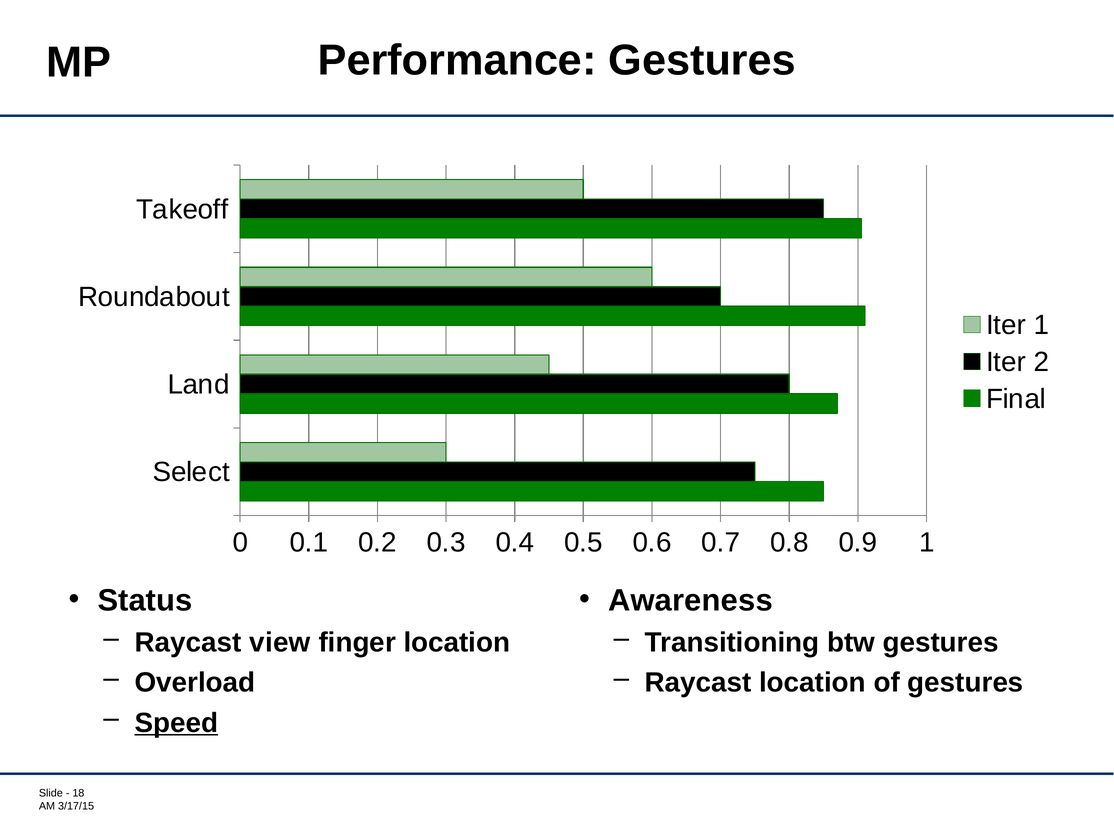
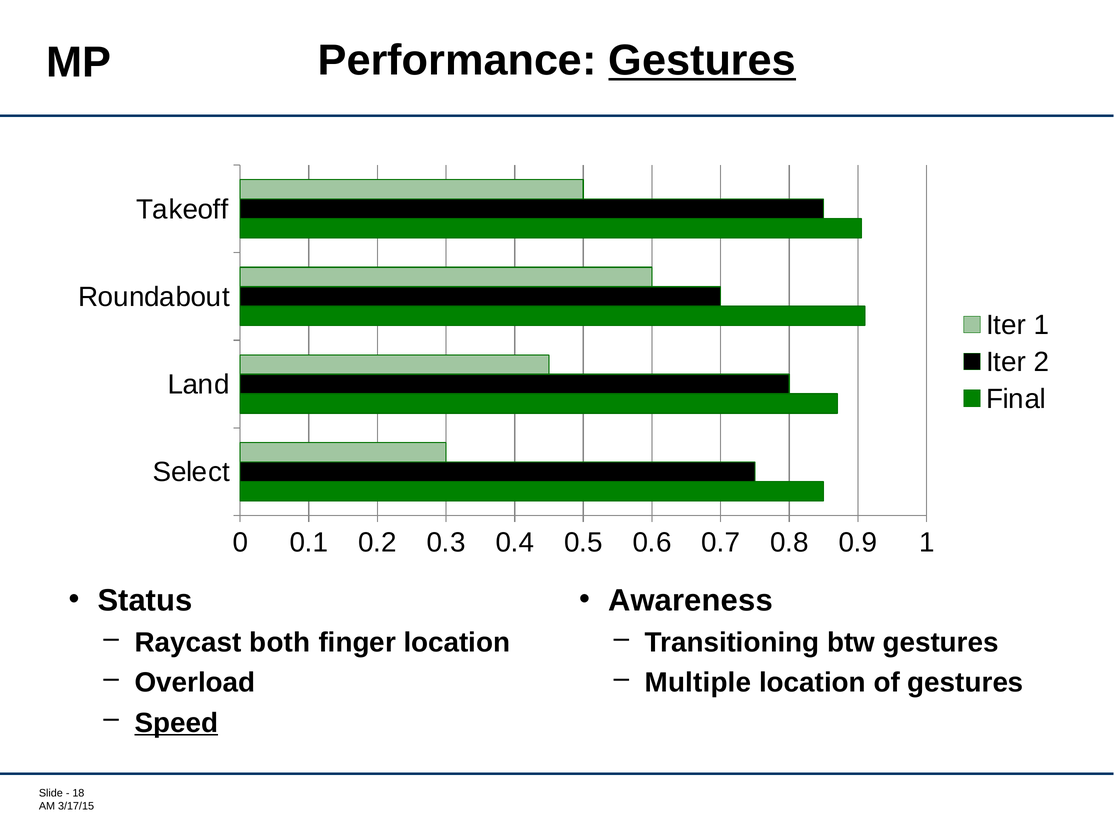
Gestures at (702, 60) underline: none -> present
view: view -> both
Raycast at (698, 683): Raycast -> Multiple
